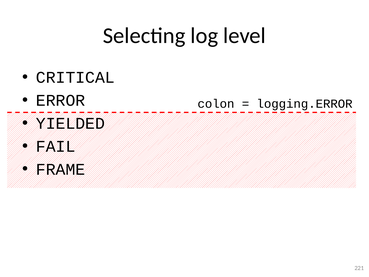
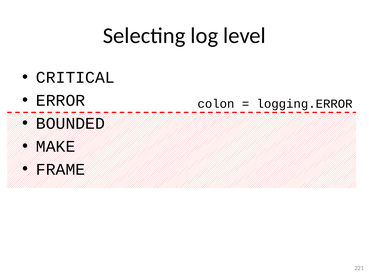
YIELDED: YIELDED -> BOUNDED
FAIL: FAIL -> MAKE
